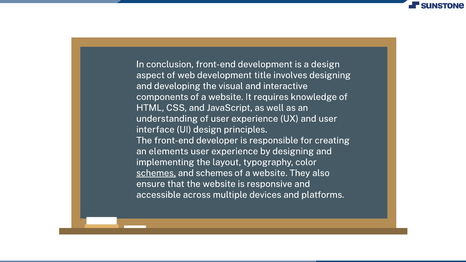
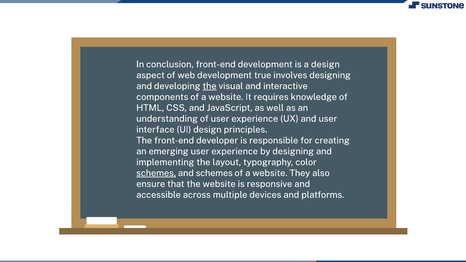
title: title -> true
the at (210, 86) underline: none -> present
elements: elements -> emerging
